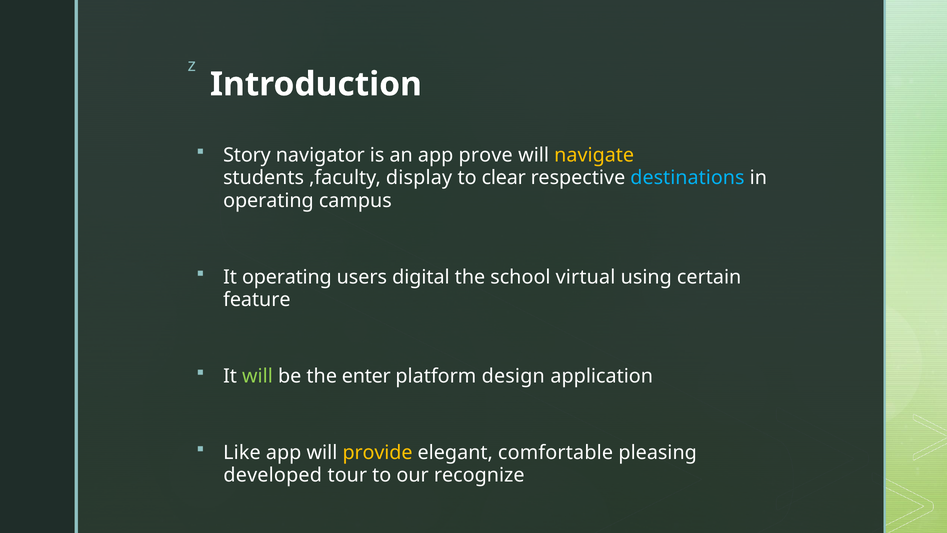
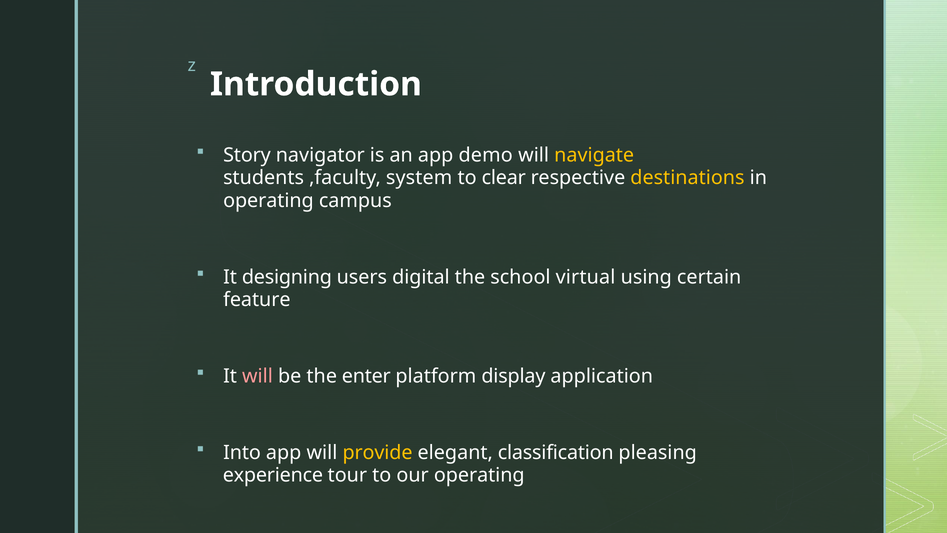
prove: prove -> demo
display: display -> system
destinations colour: light blue -> yellow
It operating: operating -> designing
will at (257, 376) colour: light green -> pink
design: design -> display
Like: Like -> Into
comfortable: comfortable -> classification
developed: developed -> experience
our recognize: recognize -> operating
